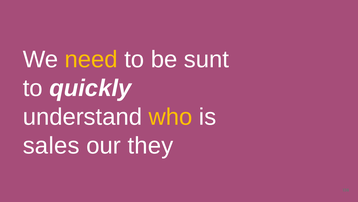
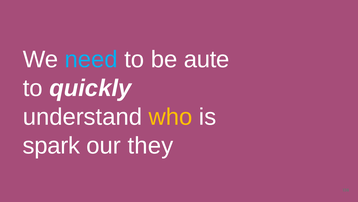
need colour: yellow -> light blue
sunt: sunt -> aute
sales: sales -> spark
